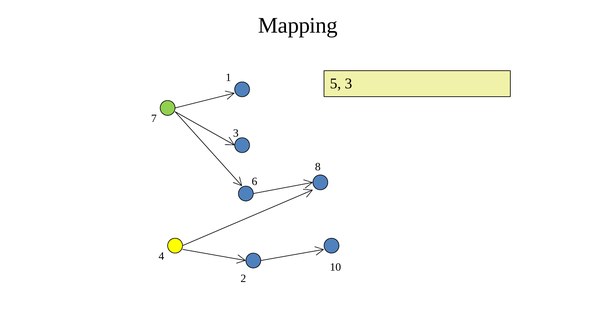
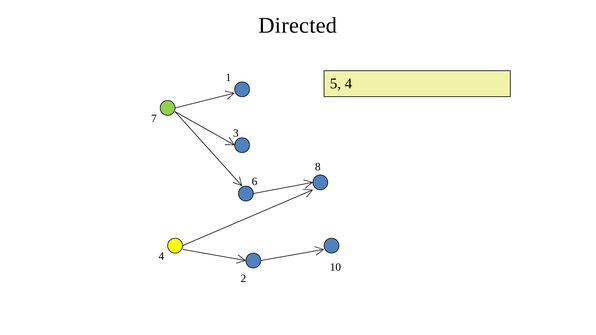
Mapping: Mapping -> Directed
5 3: 3 -> 4
